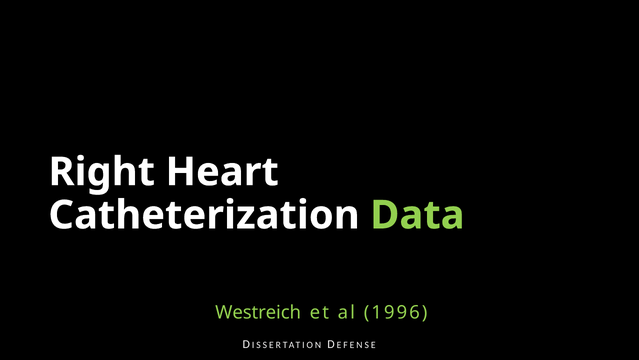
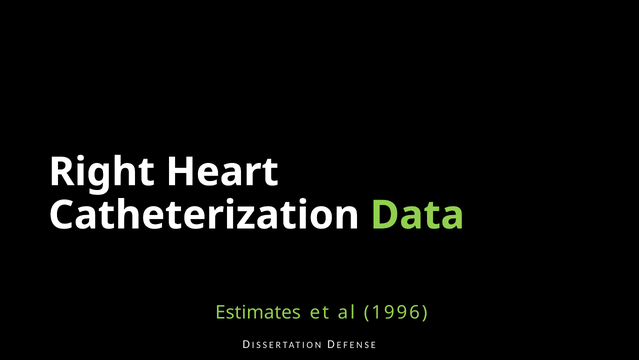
Westreich: Westreich -> Estimates
